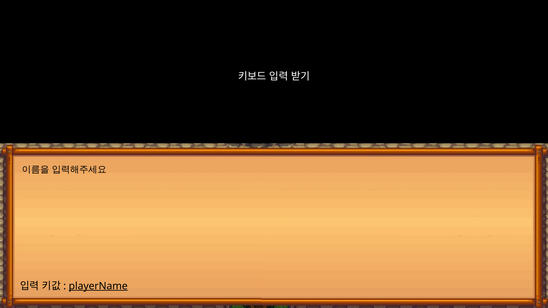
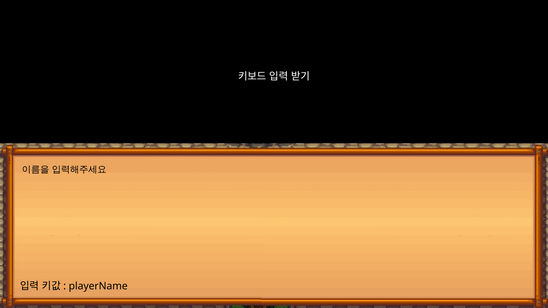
playerName underline: present -> none
